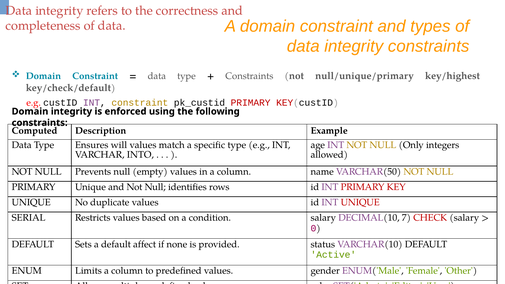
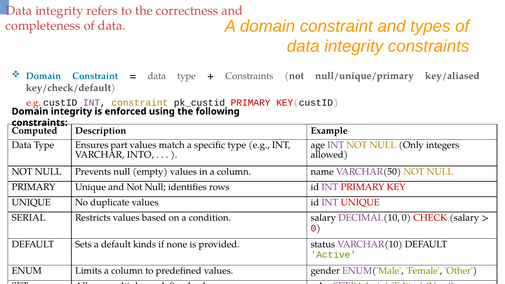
key/highest: key/highest -> key/aliased
will: will -> part
DECIMAL(10 7: 7 -> 0
affect: affect -> kinds
